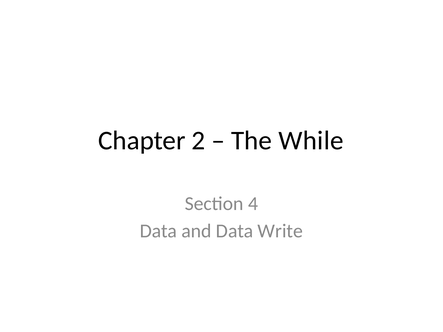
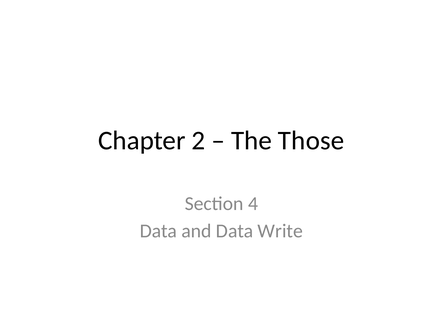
While: While -> Those
